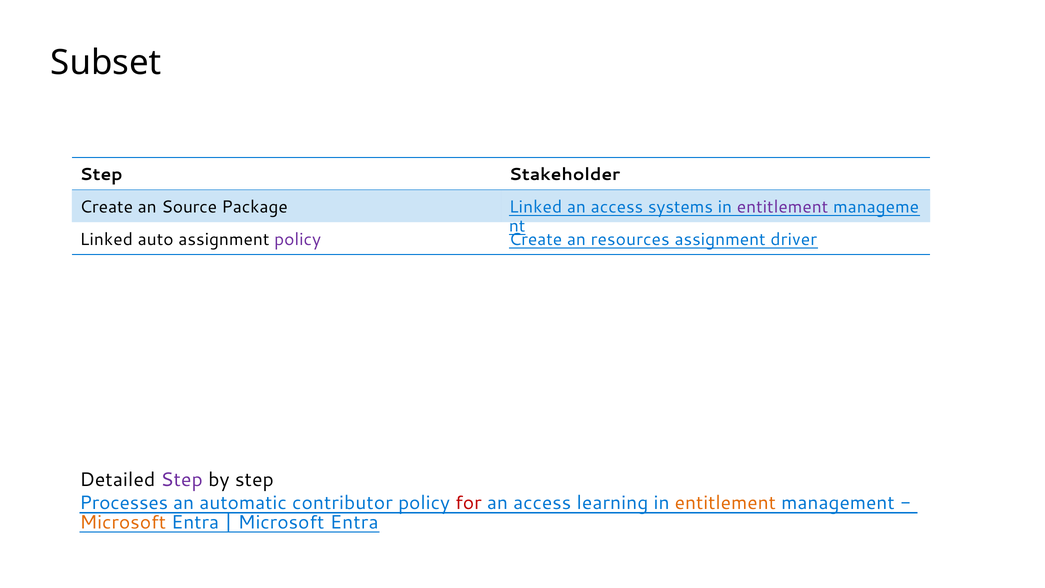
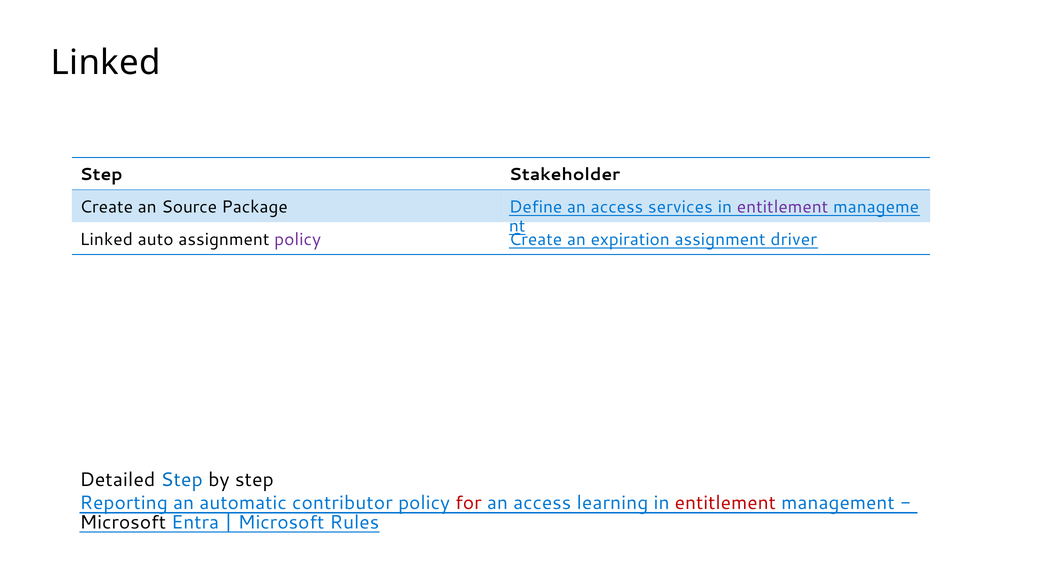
Subset at (106, 63): Subset -> Linked
Package Linked: Linked -> Define
systems: systems -> services
resources: resources -> expiration
Step at (182, 480) colour: purple -> blue
Processes: Processes -> Reporting
entitlement at (725, 503) colour: orange -> red
Microsoft at (123, 522) colour: orange -> black
Entra at (354, 522): Entra -> Rules
